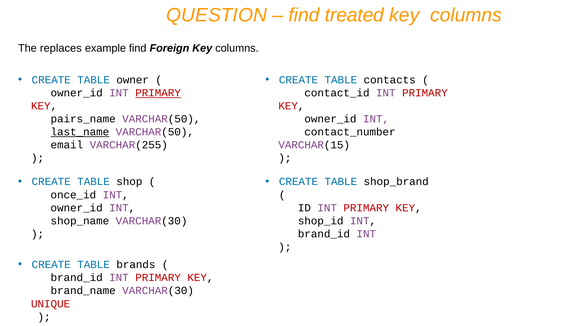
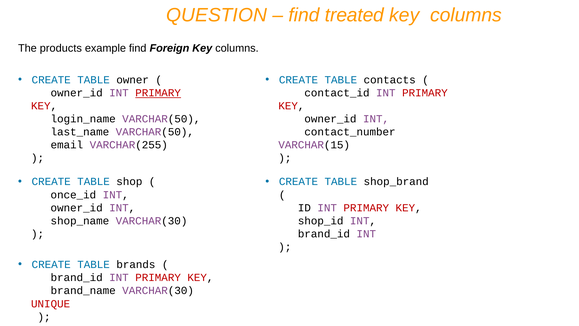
replaces: replaces -> products
pairs_name: pairs_name -> login_name
last_name underline: present -> none
